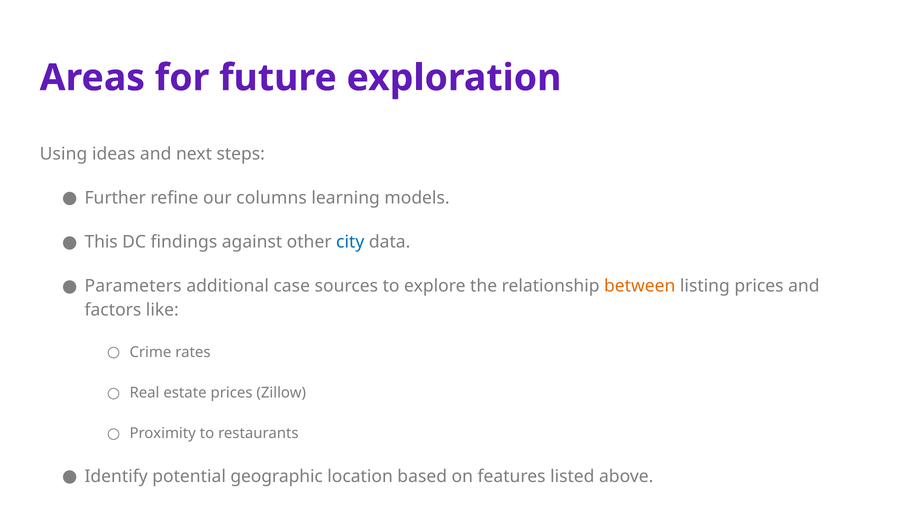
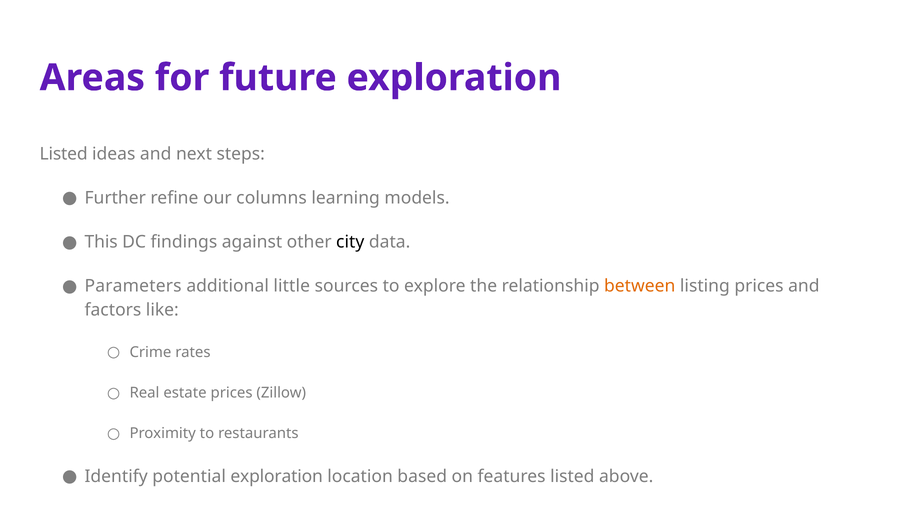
Using at (63, 154): Using -> Listed
city colour: blue -> black
case: case -> little
potential geographic: geographic -> exploration
